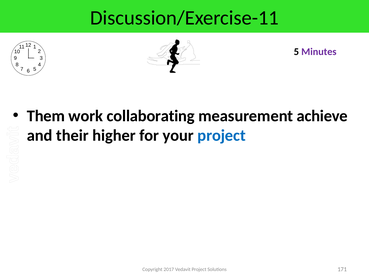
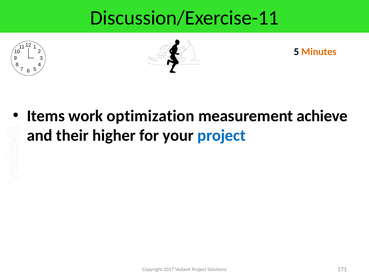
Minutes colour: purple -> orange
Them: Them -> Items
collaborating: collaborating -> optimization
